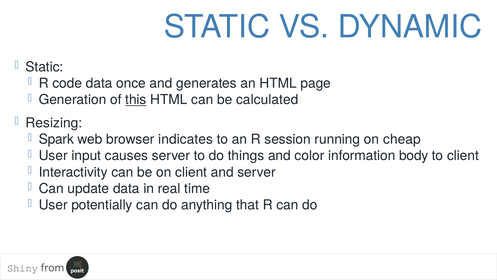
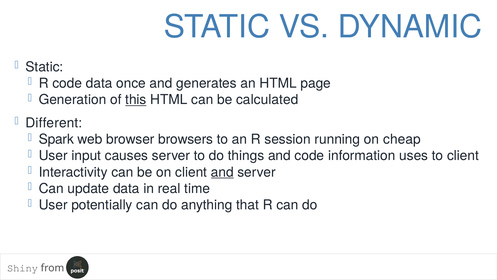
Resizing: Resizing -> Different
indicates: indicates -> browsers
and color: color -> code
body: body -> uses
and at (222, 172) underline: none -> present
